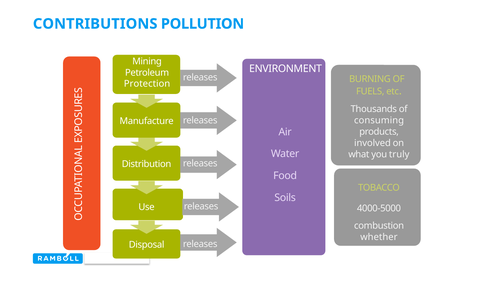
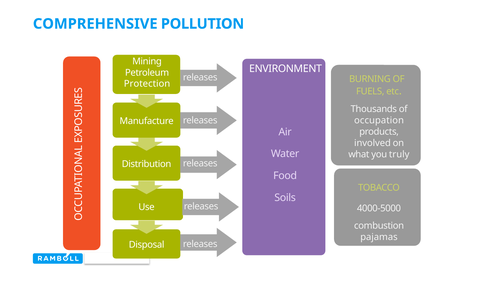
CONTRIBUTIONS: CONTRIBUTIONS -> COMPREHENSIVE
consuming: consuming -> occupation
whether: whether -> pajamas
